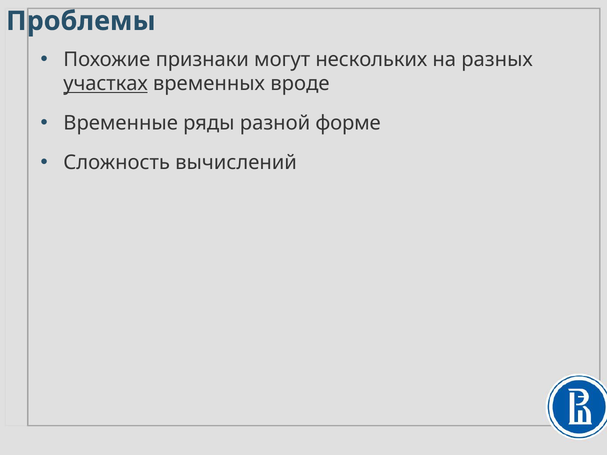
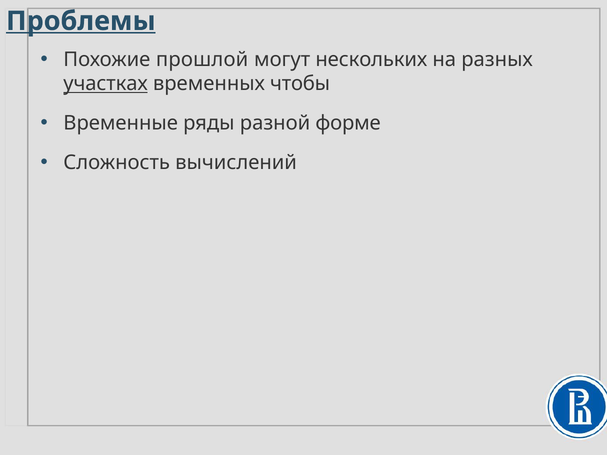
Проблемы underline: none -> present
признаки: признаки -> прошлой
вроде: вроде -> чтобы
